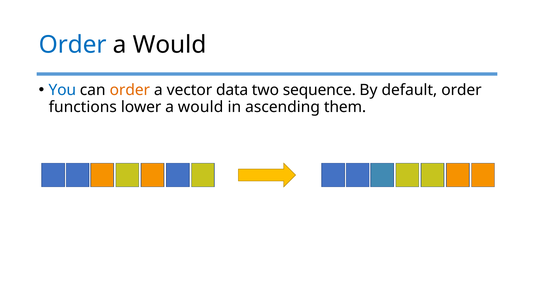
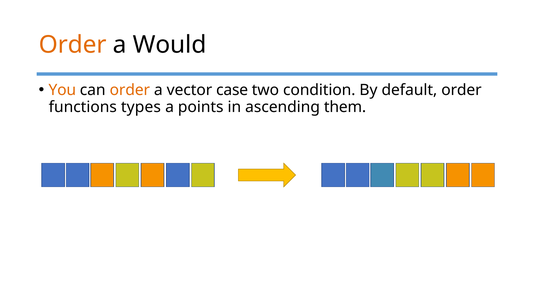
Order at (73, 45) colour: blue -> orange
You colour: blue -> orange
data: data -> case
sequence: sequence -> condition
lower: lower -> types
would at (201, 107): would -> points
